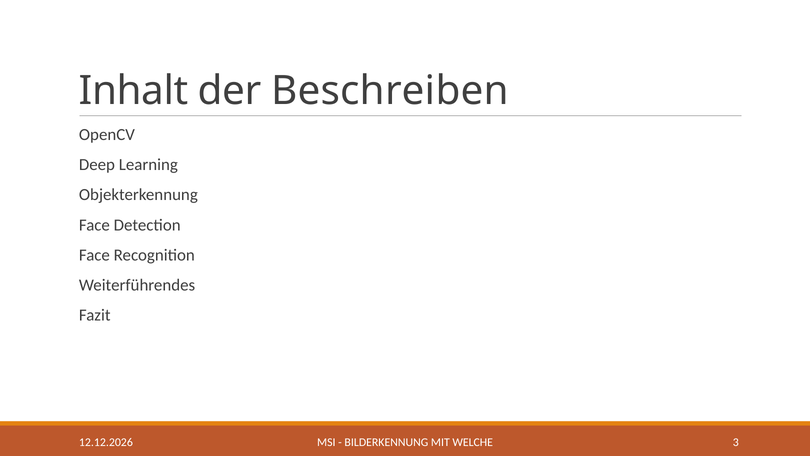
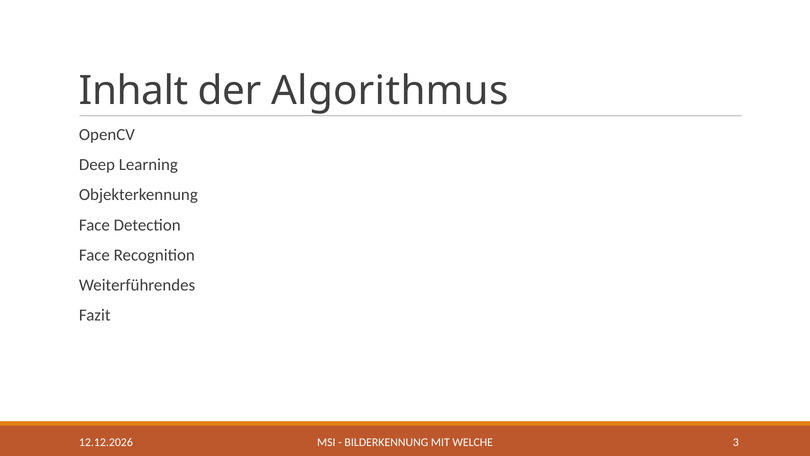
Beschreiben: Beschreiben -> Algorithmus
